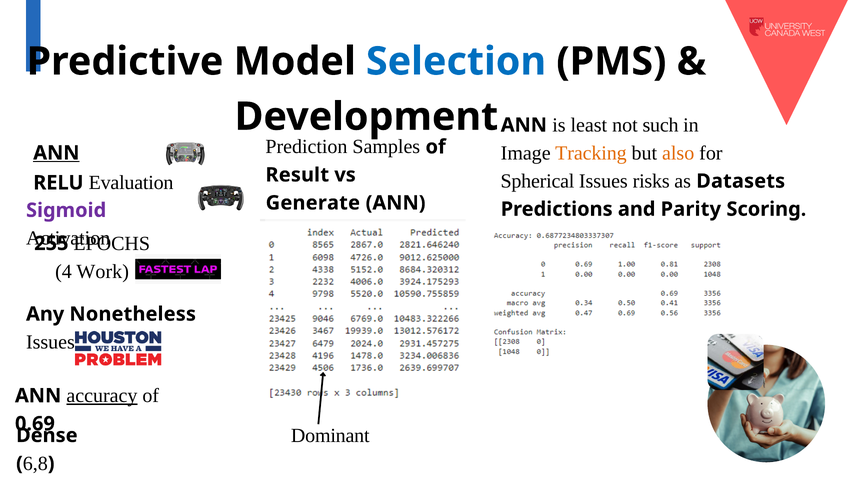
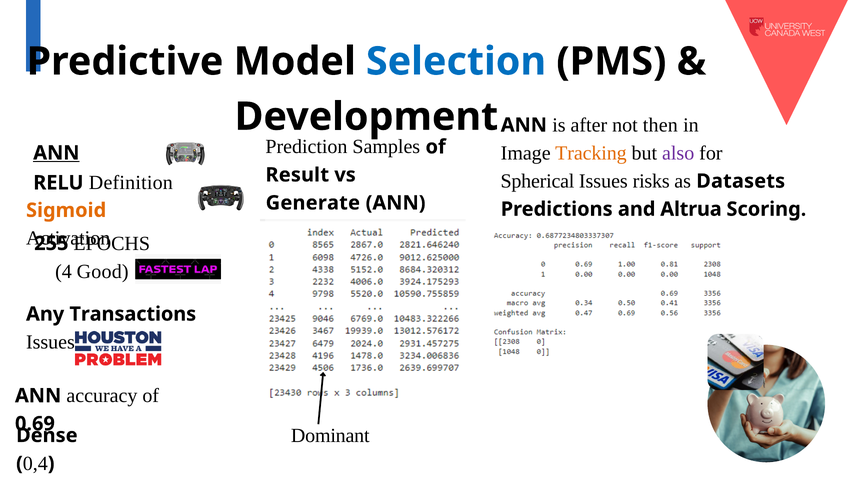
least: least -> after
such: such -> then
also colour: orange -> purple
Evaluation: Evaluation -> Definition
Parity: Parity -> Altrua
Sigmoid colour: purple -> orange
Work: Work -> Good
Nonetheless: Nonetheless -> Transactions
accuracy underline: present -> none
6,8: 6,8 -> 0,4
